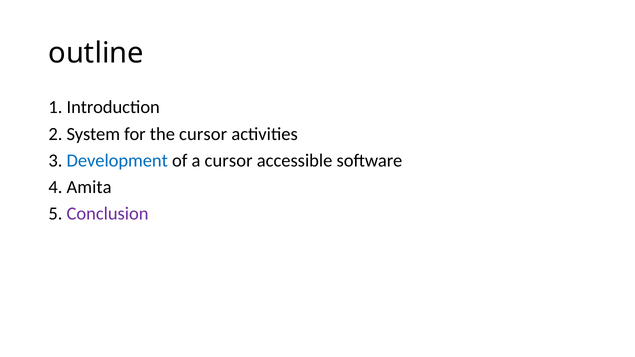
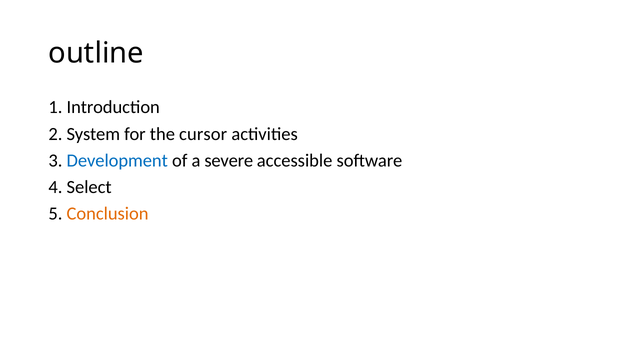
a cursor: cursor -> severe
Amita: Amita -> Select
Conclusion colour: purple -> orange
